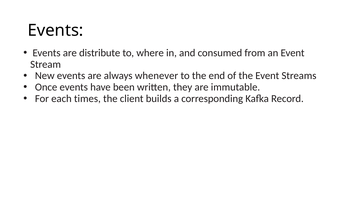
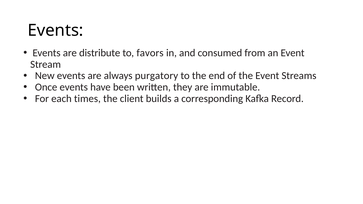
where: where -> favors
whenever: whenever -> purgatory
